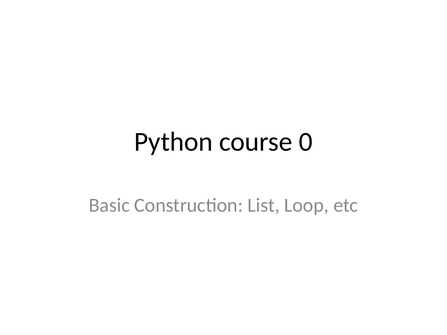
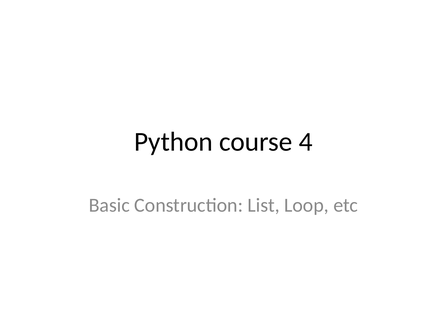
0: 0 -> 4
